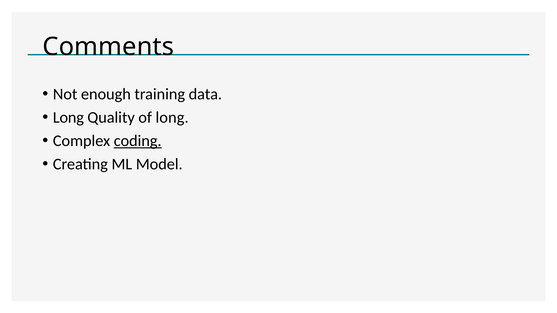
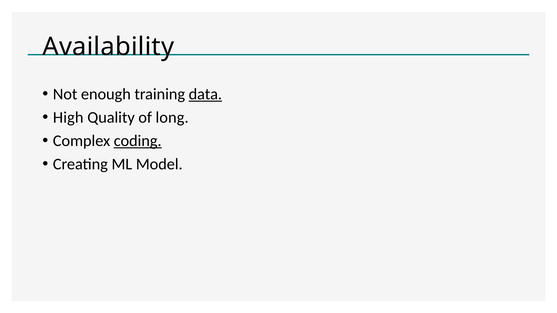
Comments: Comments -> Availability
data underline: none -> present
Long at (68, 118): Long -> High
